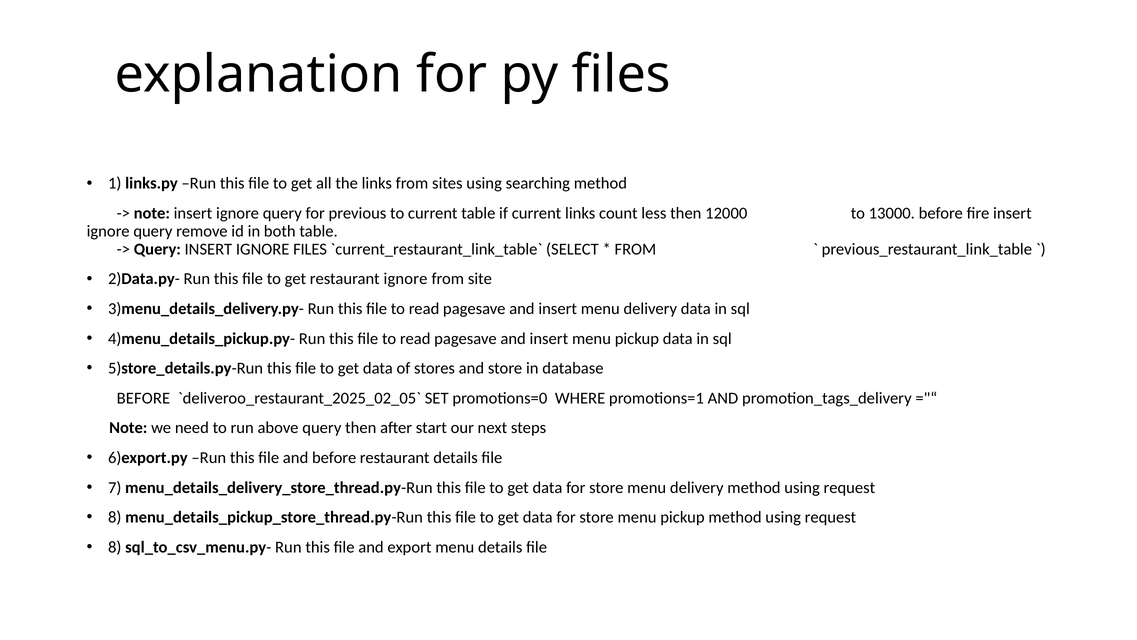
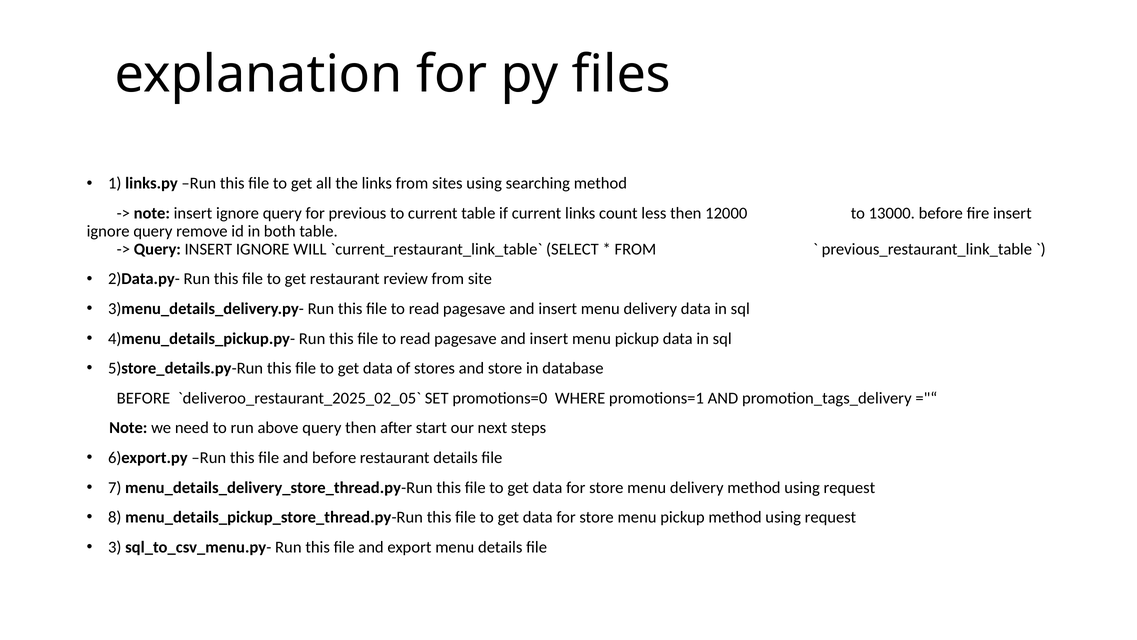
IGNORE FILES: FILES -> WILL
restaurant ignore: ignore -> review
8 at (115, 547): 8 -> 3
